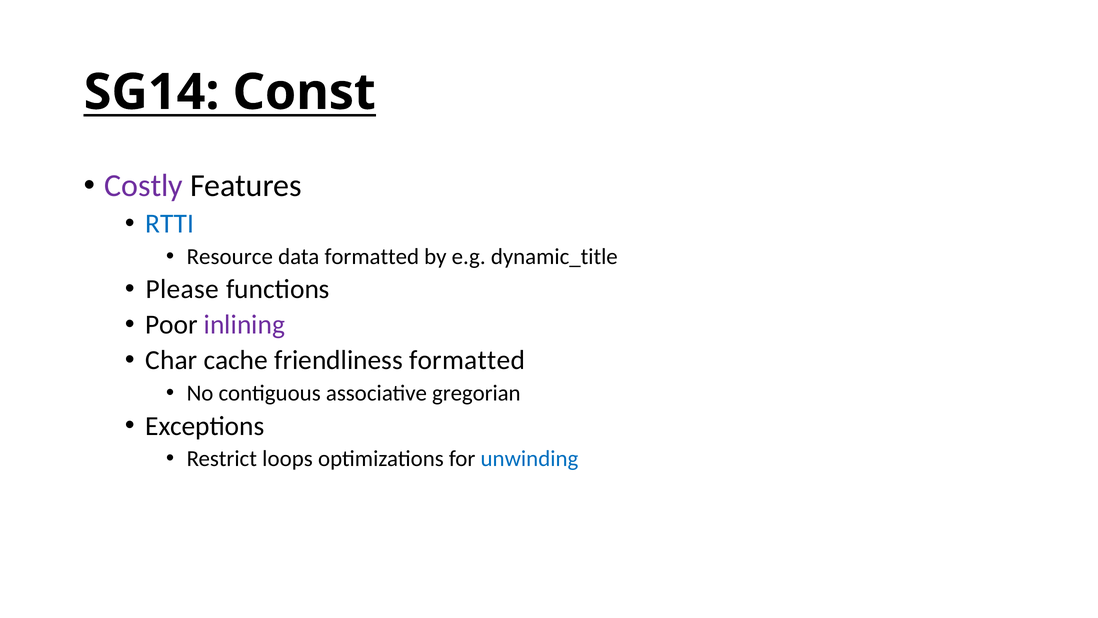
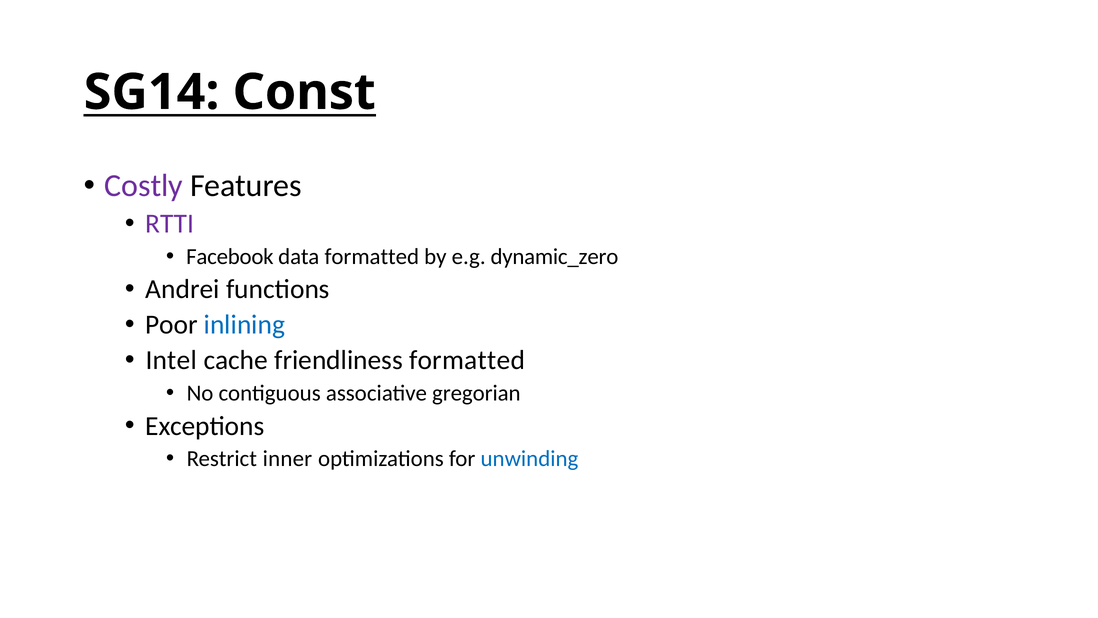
RTTI colour: blue -> purple
Resource: Resource -> Facebook
dynamic_title: dynamic_title -> dynamic_zero
Please: Please -> Andrei
inlining colour: purple -> blue
Char: Char -> Intel
loops: loops -> inner
